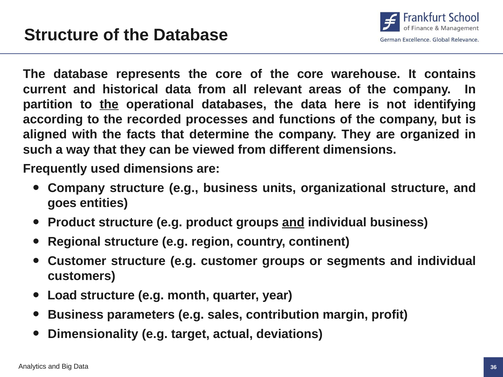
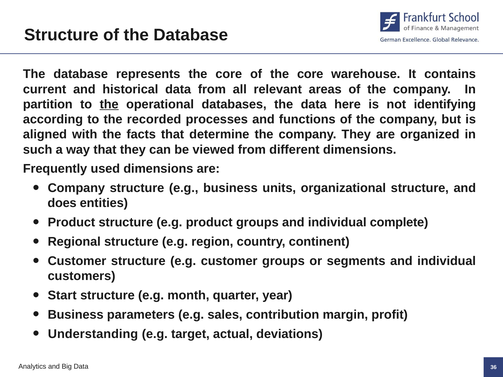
goes: goes -> does
and at (293, 223) underline: present -> none
individual business: business -> complete
Load: Load -> Start
Dimensionality: Dimensionality -> Understanding
